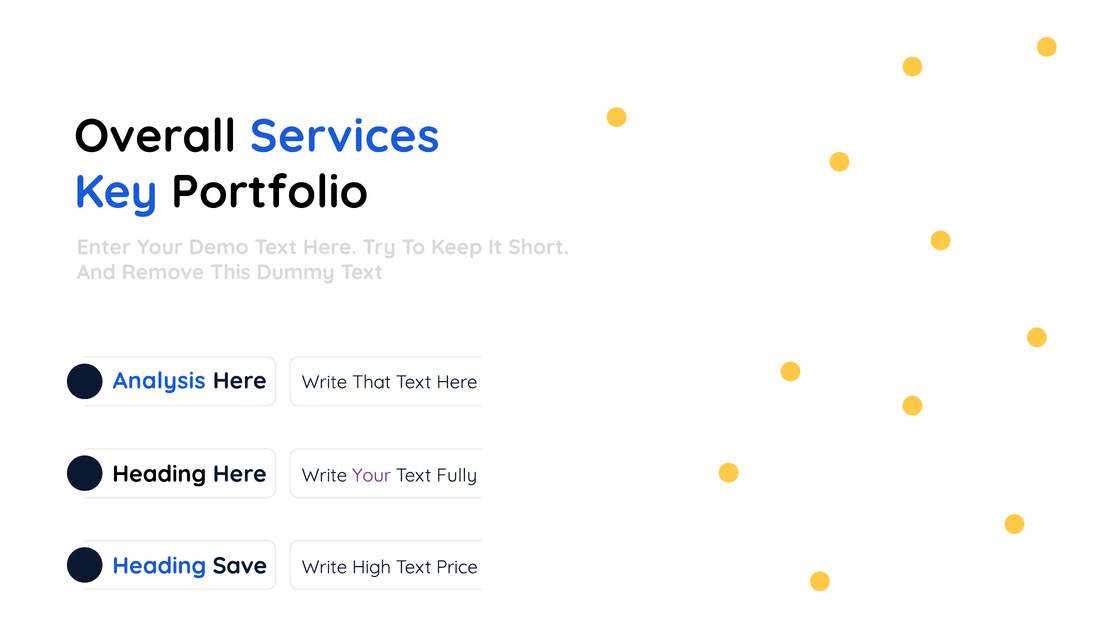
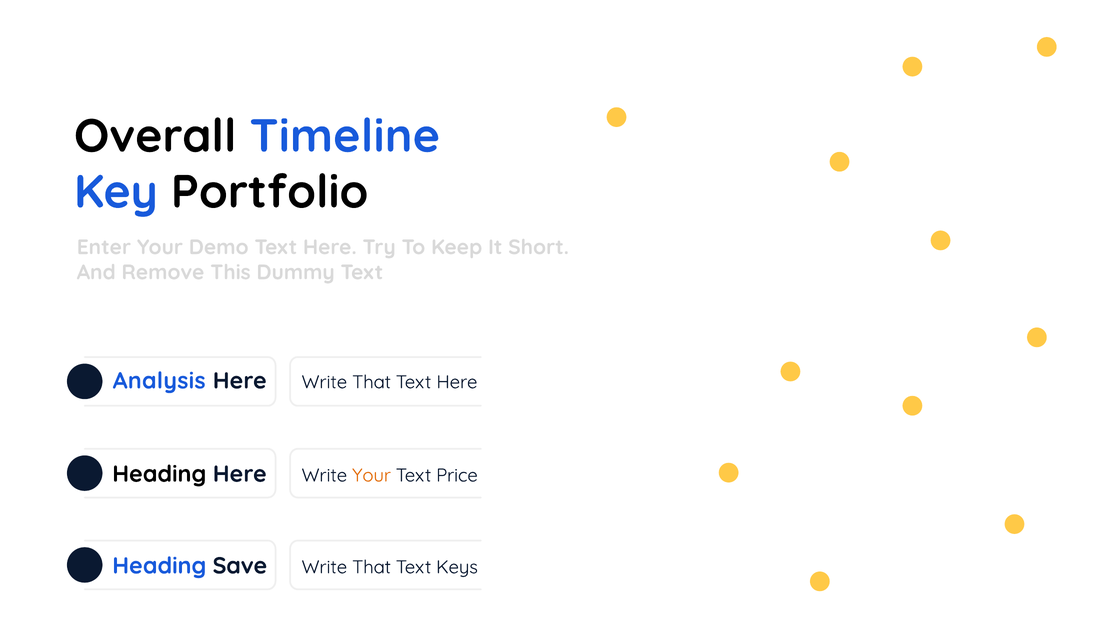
Services: Services -> Timeline
Your at (372, 476) colour: purple -> orange
Fully: Fully -> Price
High at (372, 567): High -> That
Price: Price -> Keys
